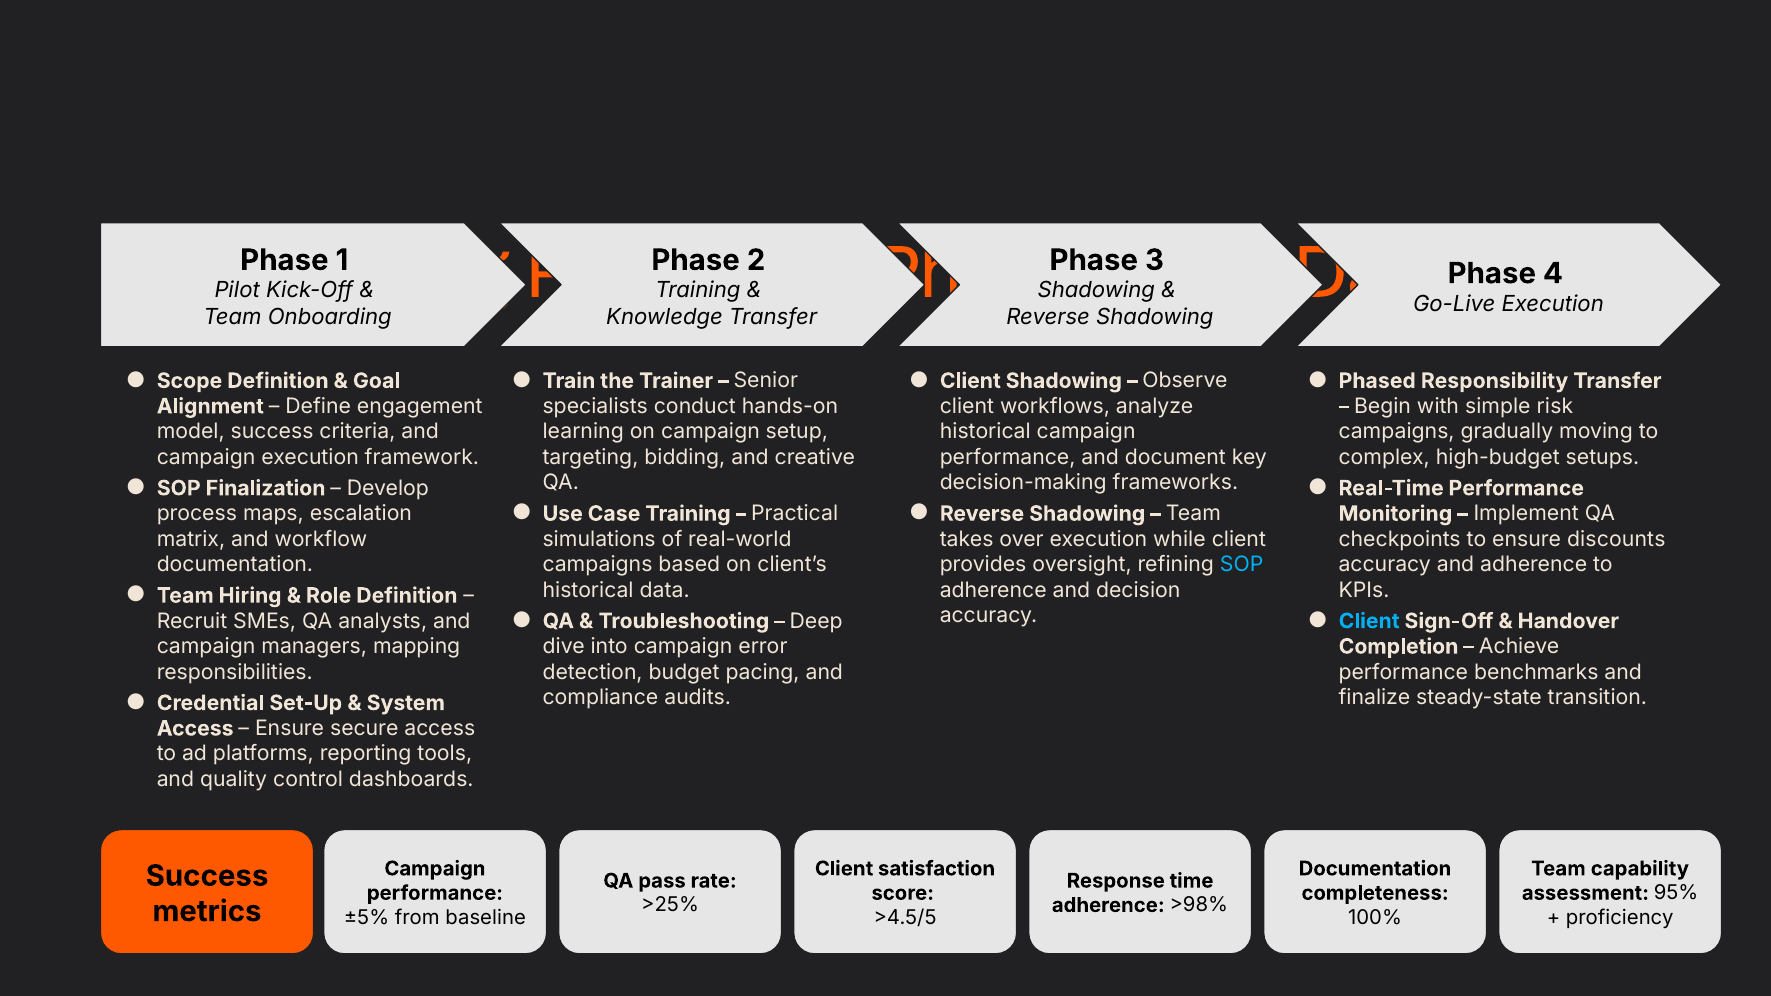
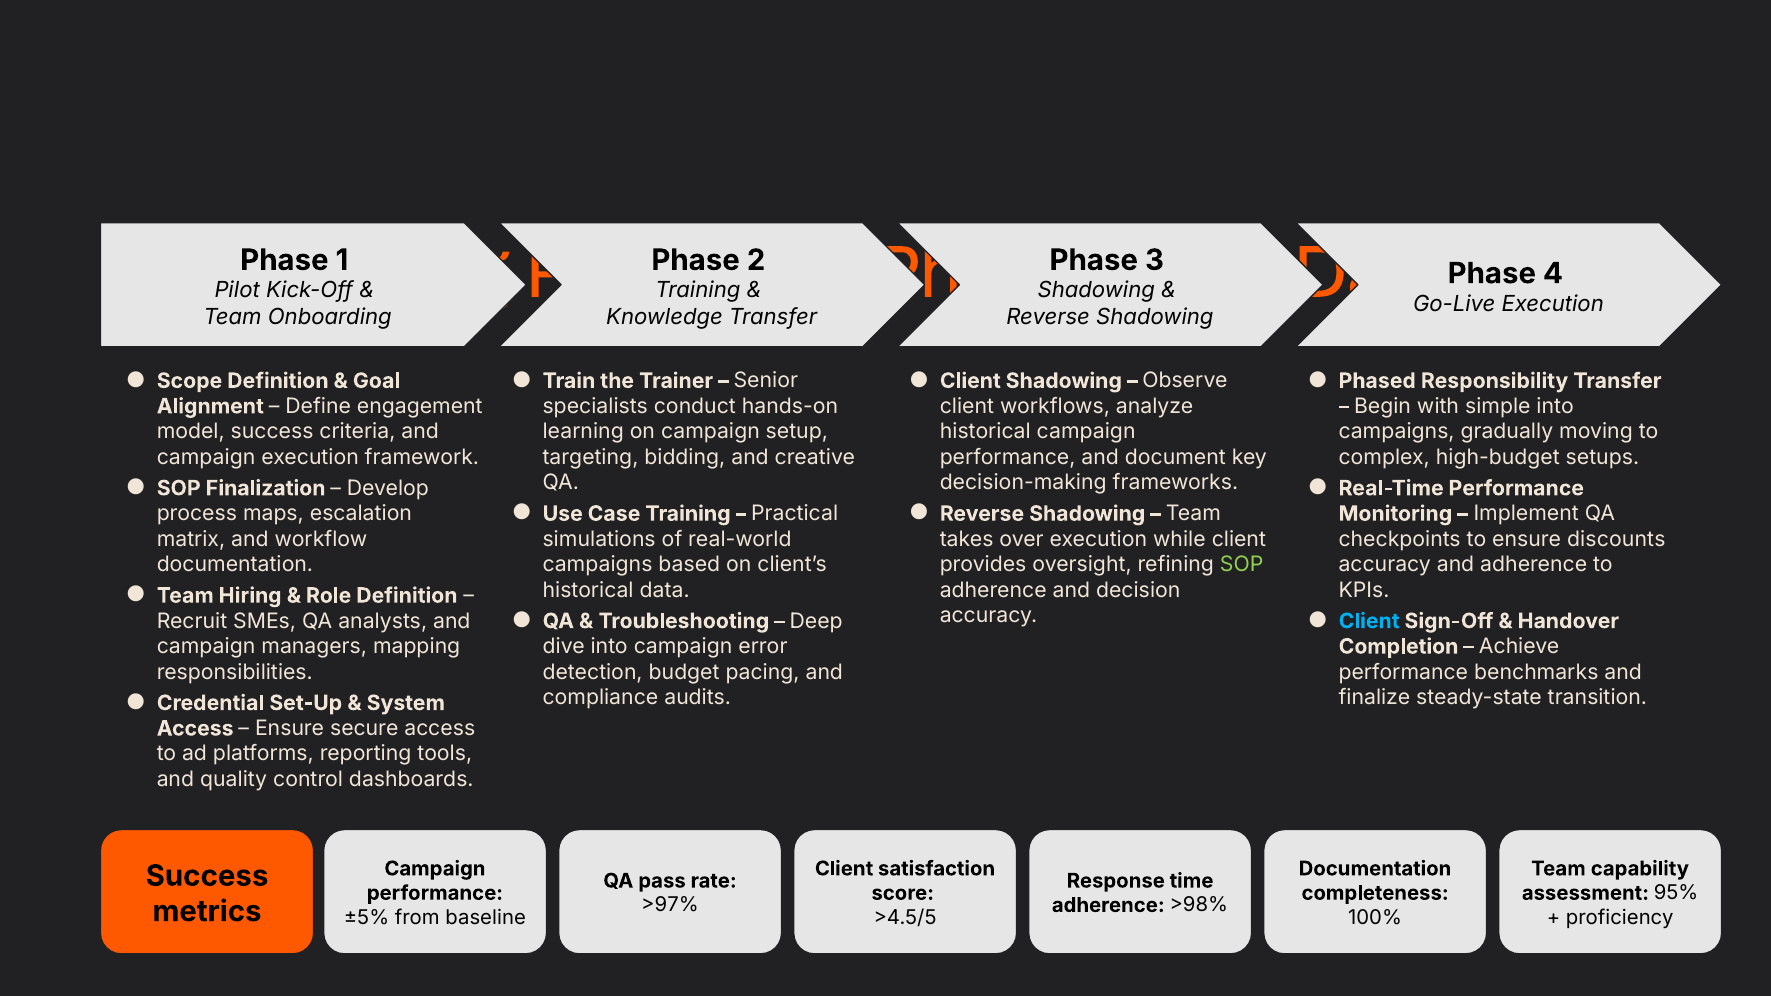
simple risk: risk -> into
SOP at (1242, 565) colour: light blue -> light green
>25%: >25% -> >97%
